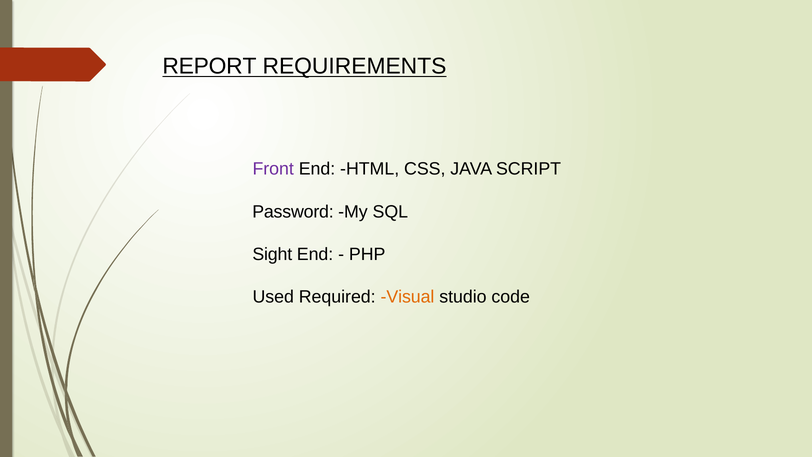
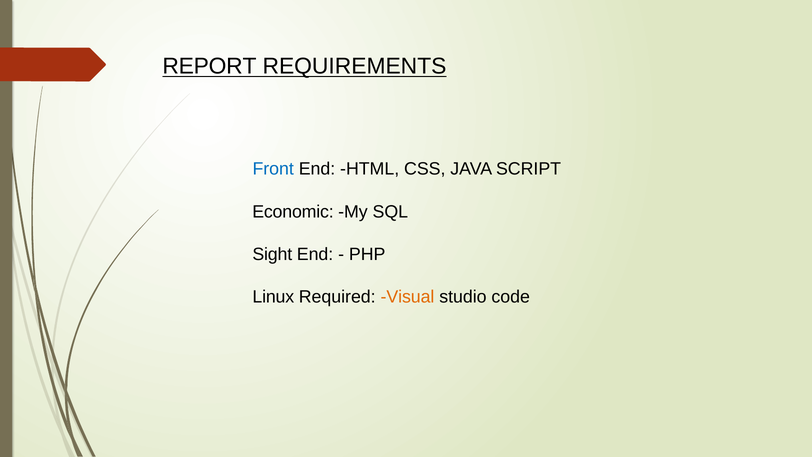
Front colour: purple -> blue
Password: Password -> Economic
Used: Used -> Linux
